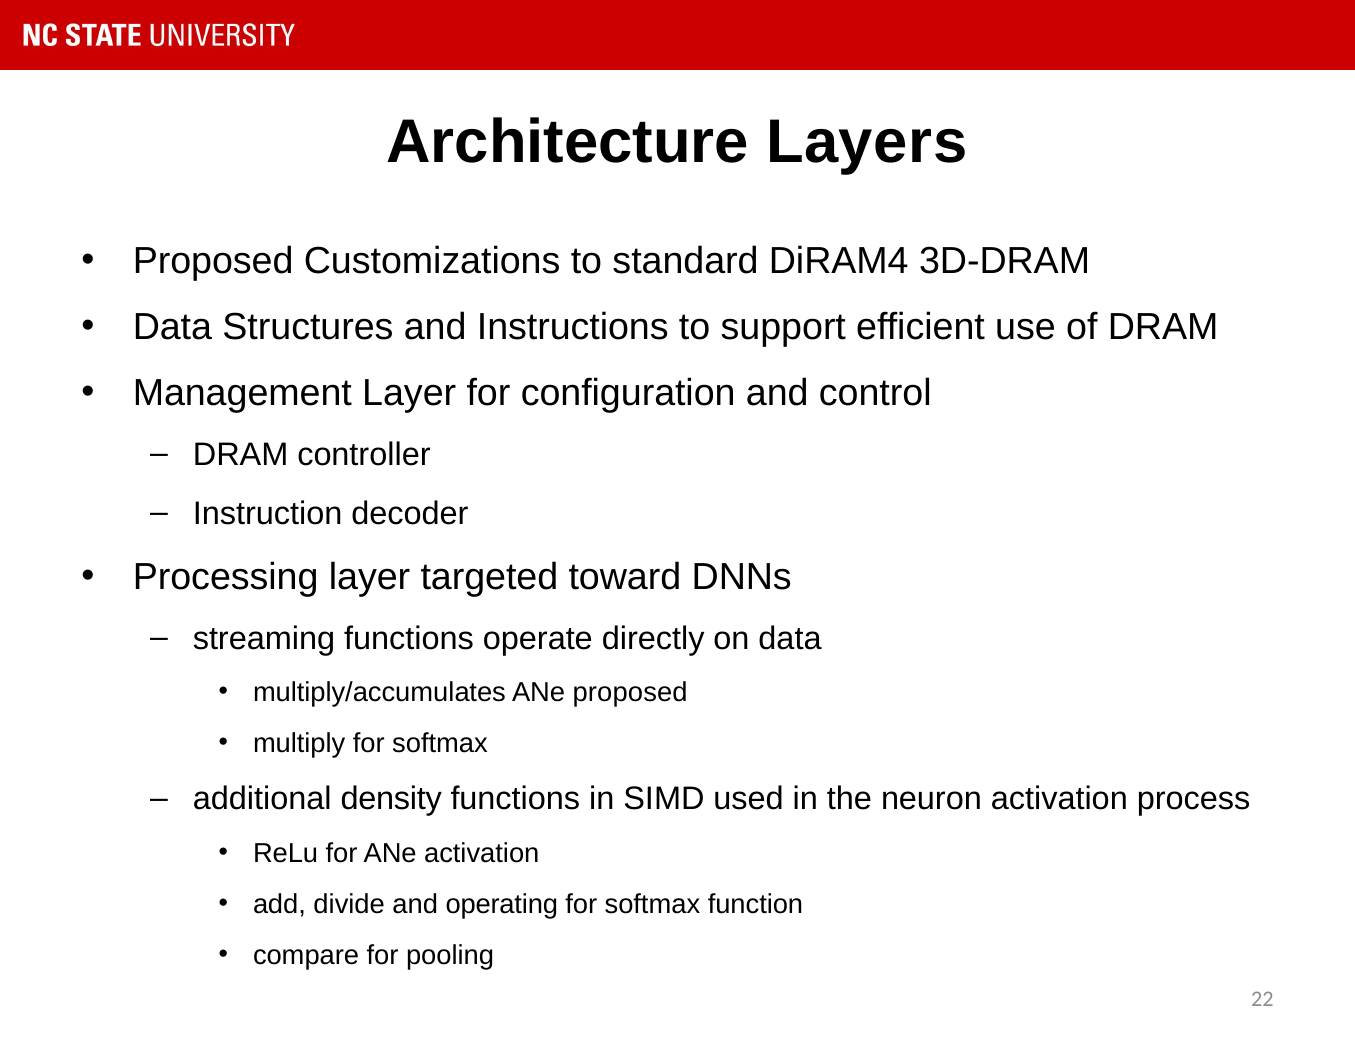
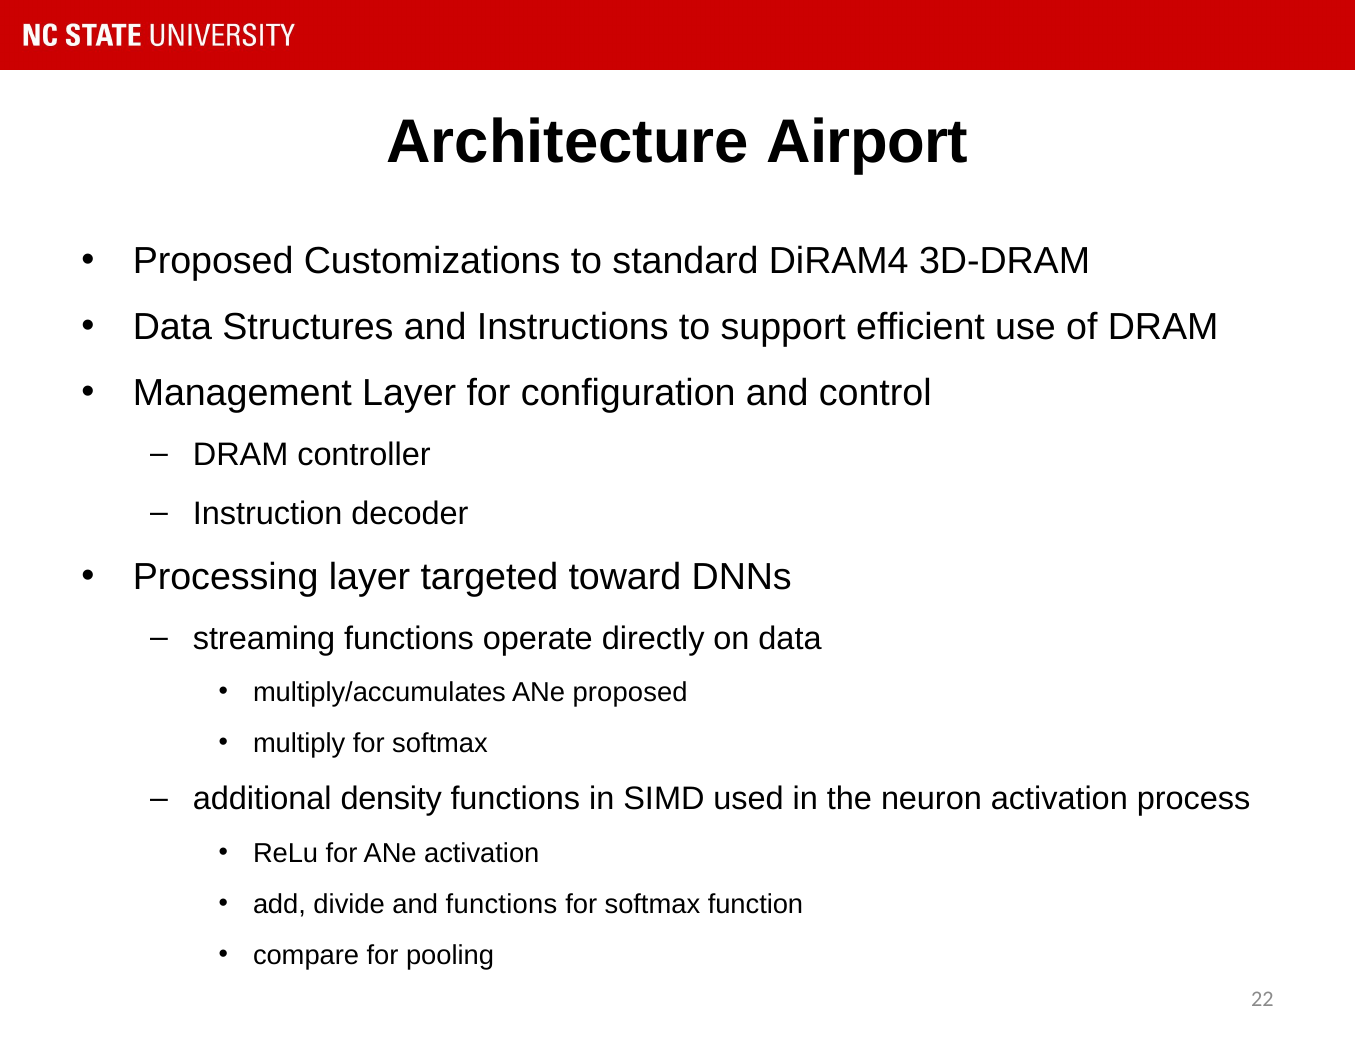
Layers: Layers -> Airport
and operating: operating -> functions
